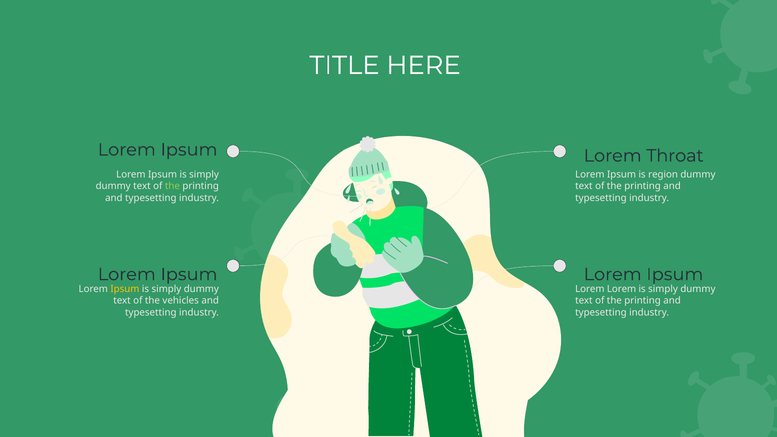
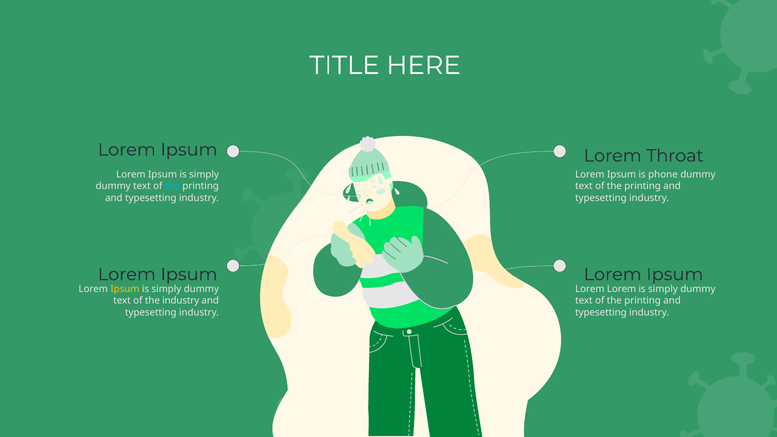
region: region -> phone
the at (172, 186) colour: light green -> light blue
the vehicles: vehicles -> industry
